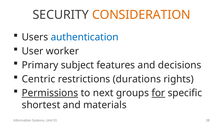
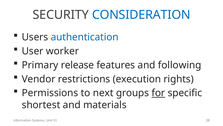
CONSIDERATION colour: orange -> blue
subject: subject -> release
decisions: decisions -> following
Centric: Centric -> Vendor
durations: durations -> execution
Permissions underline: present -> none
